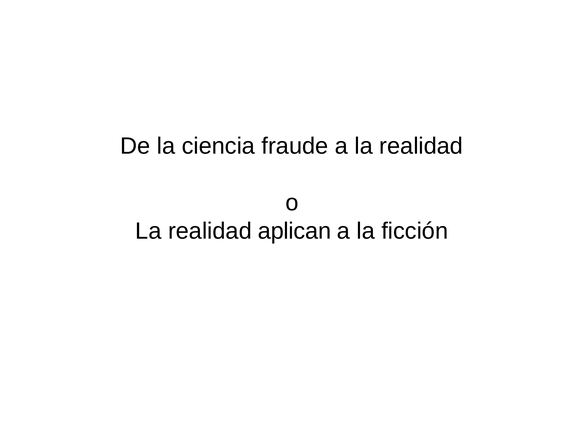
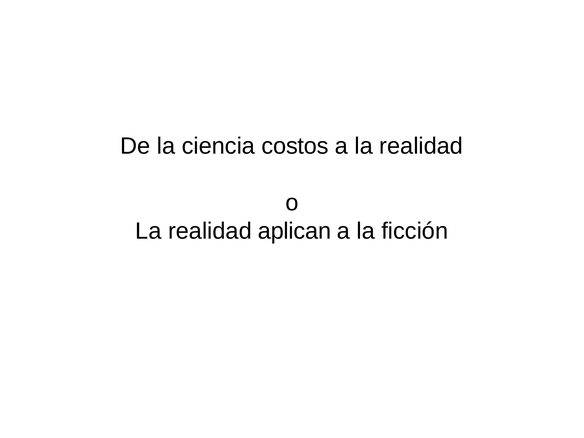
fraude: fraude -> costos
